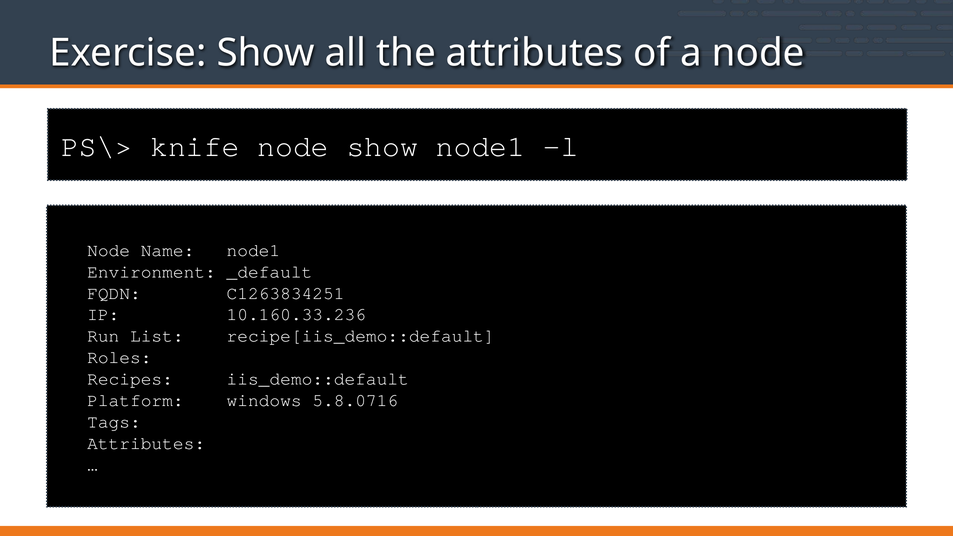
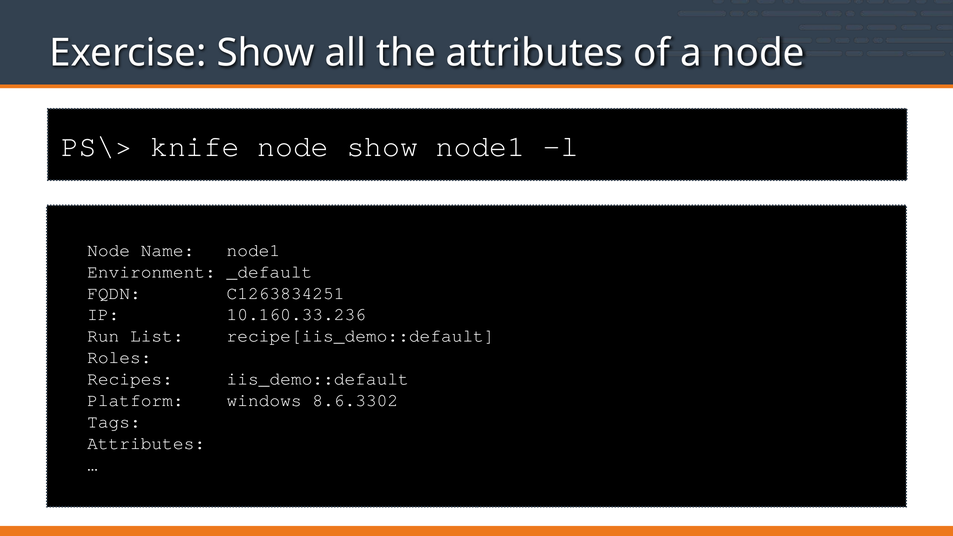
5.8.0716: 5.8.0716 -> 8.6.3302
